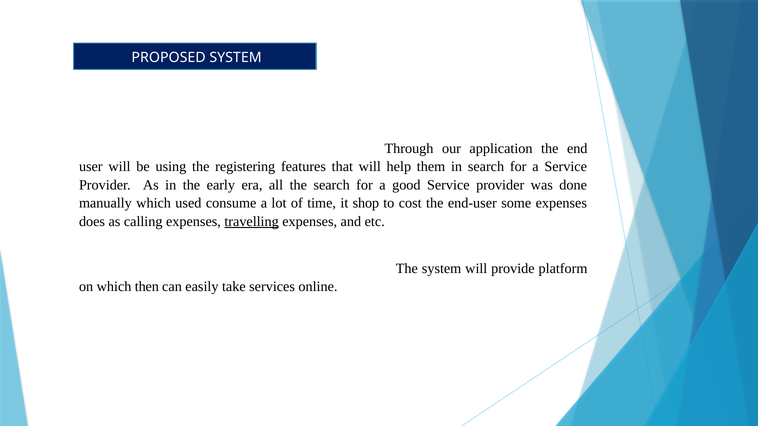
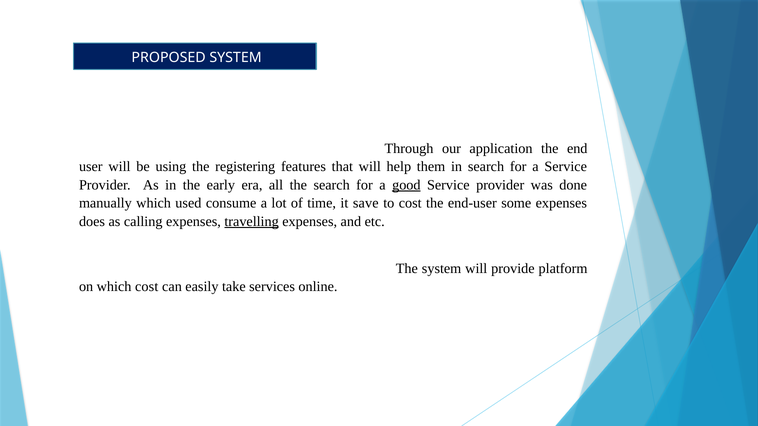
good underline: none -> present
shop: shop -> save
which then: then -> cost
